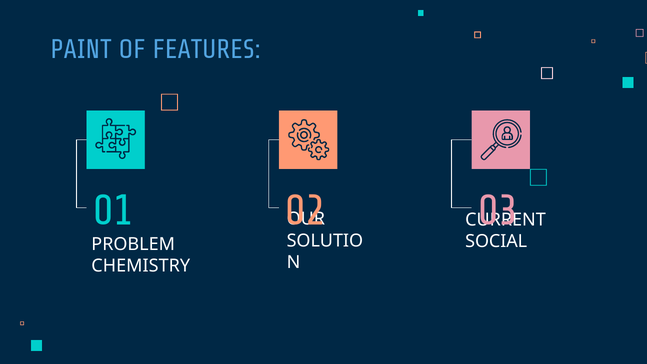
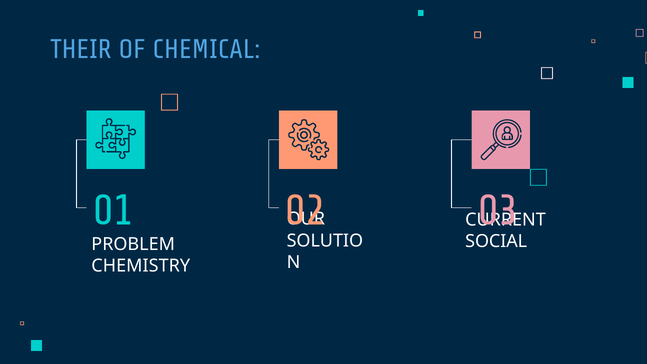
PAINT: PAINT -> THEIR
FEATURES: FEATURES -> CHEMICAL
